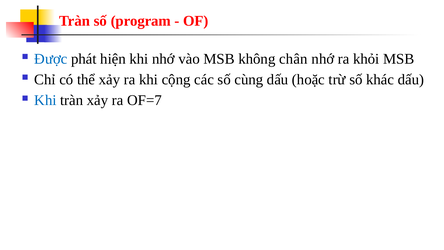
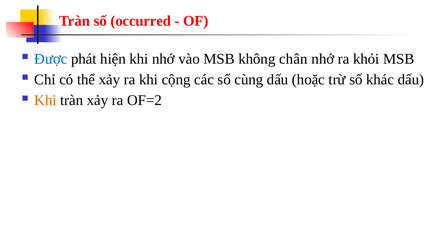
program: program -> occurred
Khi at (45, 100) colour: blue -> orange
OF=7: OF=7 -> OF=2
